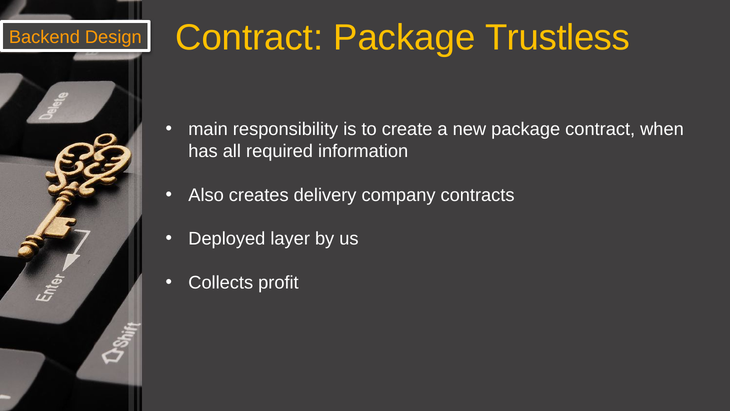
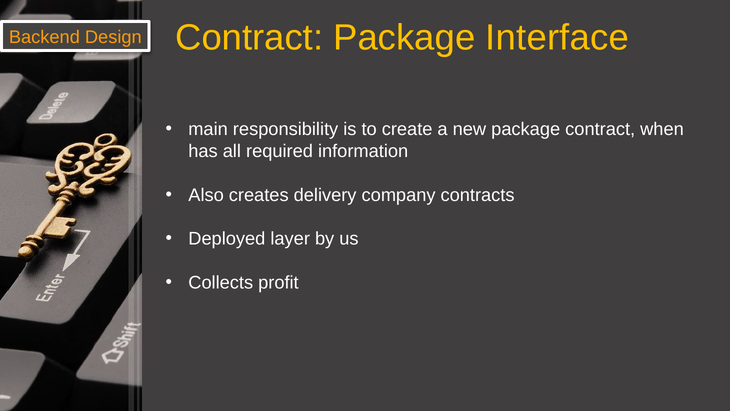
Trustless: Trustless -> Interface
